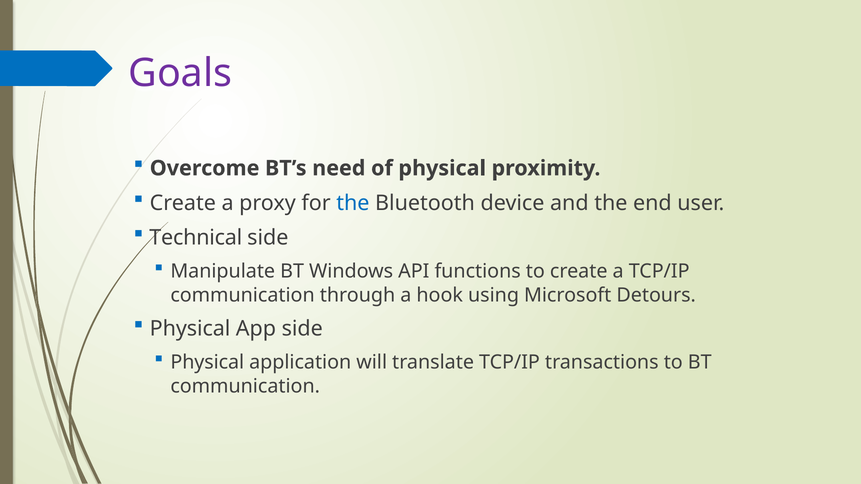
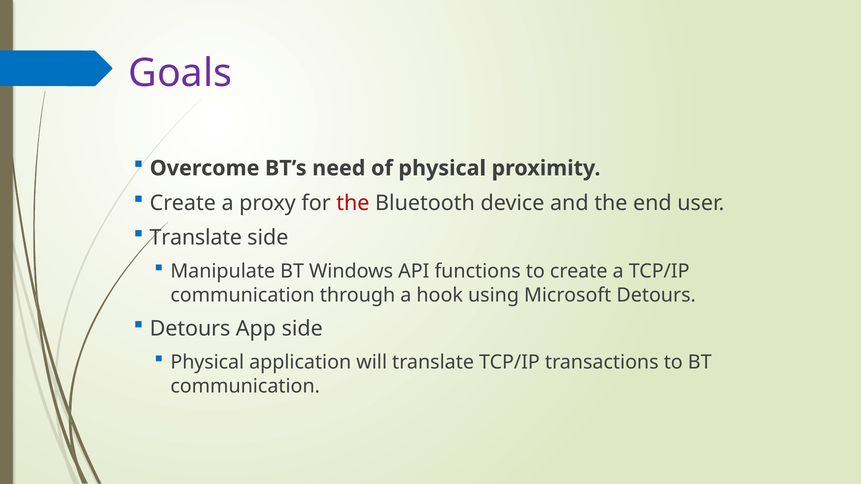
the at (353, 203) colour: blue -> red
Technical at (196, 238): Technical -> Translate
Physical at (190, 329): Physical -> Detours
